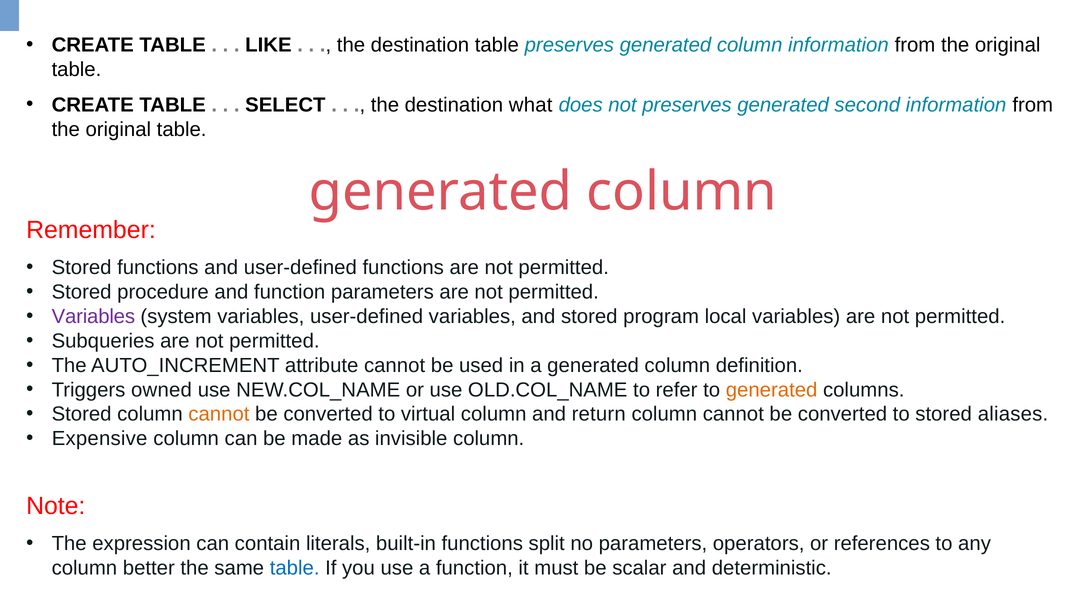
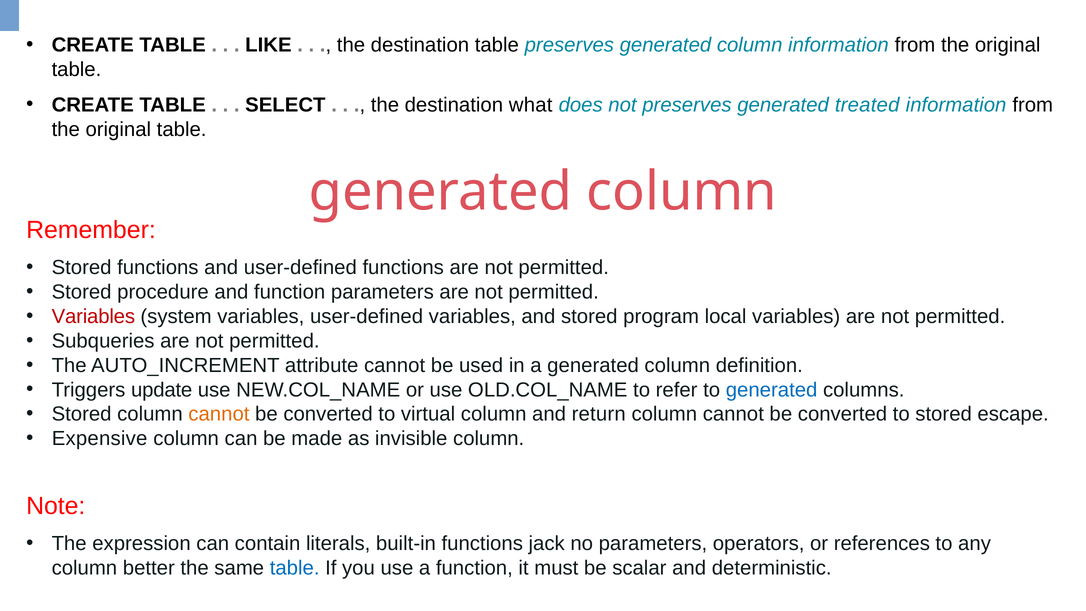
second: second -> treated
Variables at (93, 316) colour: purple -> red
owned: owned -> update
generated at (772, 390) colour: orange -> blue
aliases: aliases -> escape
split: split -> jack
